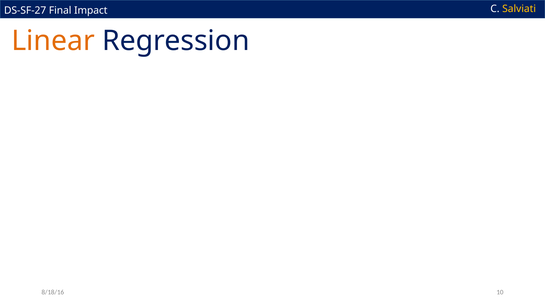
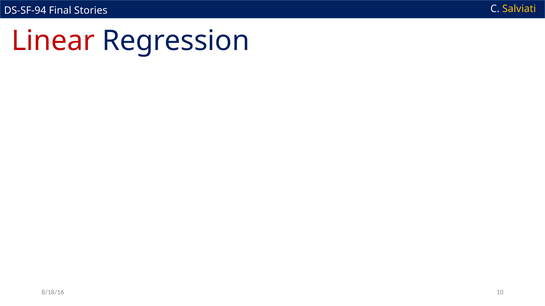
DS-SF-27: DS-SF-27 -> DS-SF-94
Impact: Impact -> Stories
Linear colour: orange -> red
